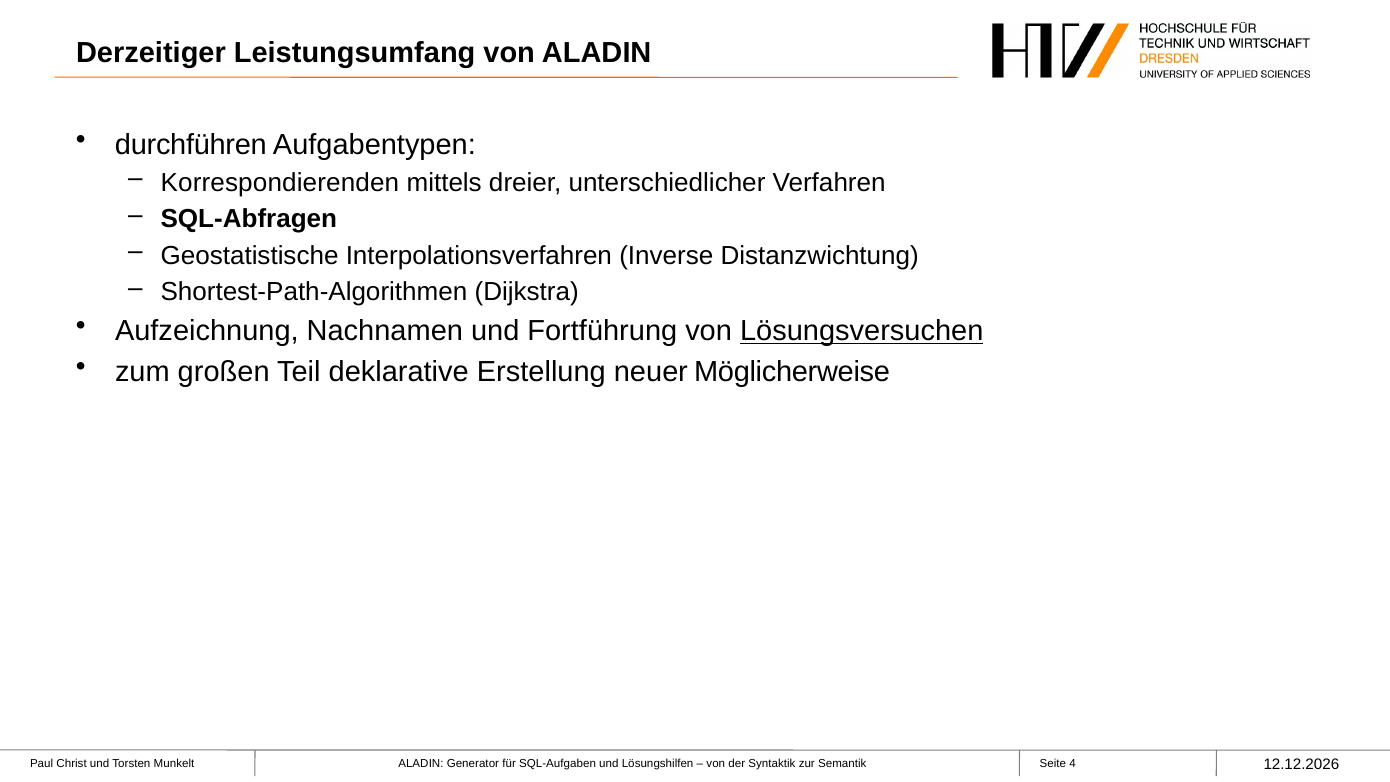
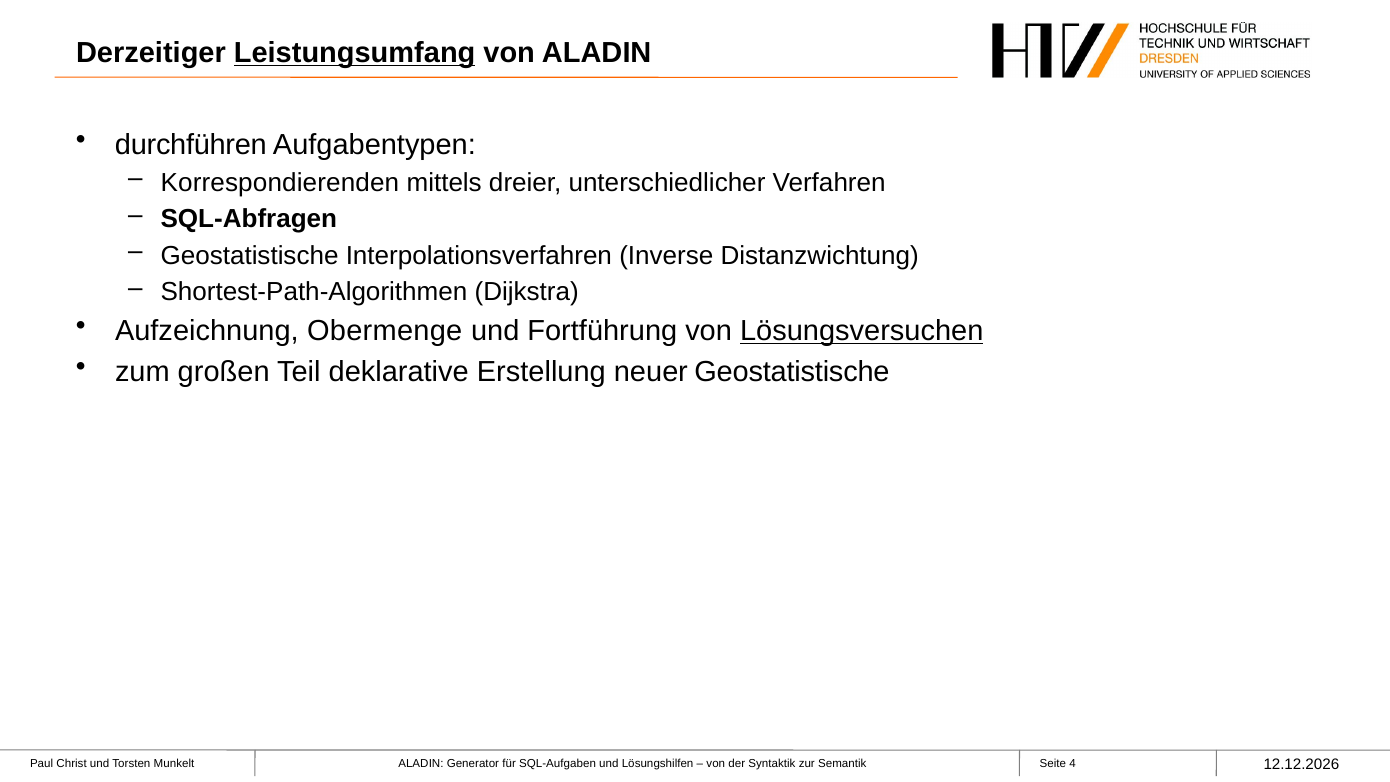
Leistungsumfang underline: none -> present
Nachnamen: Nachnamen -> Obermenge
neuer Möglicherweise: Möglicherweise -> Geostatistische
